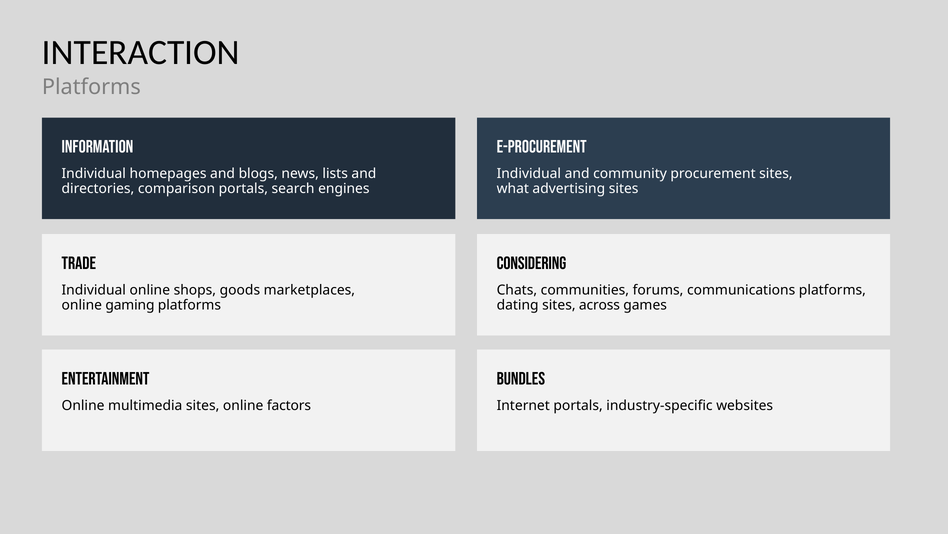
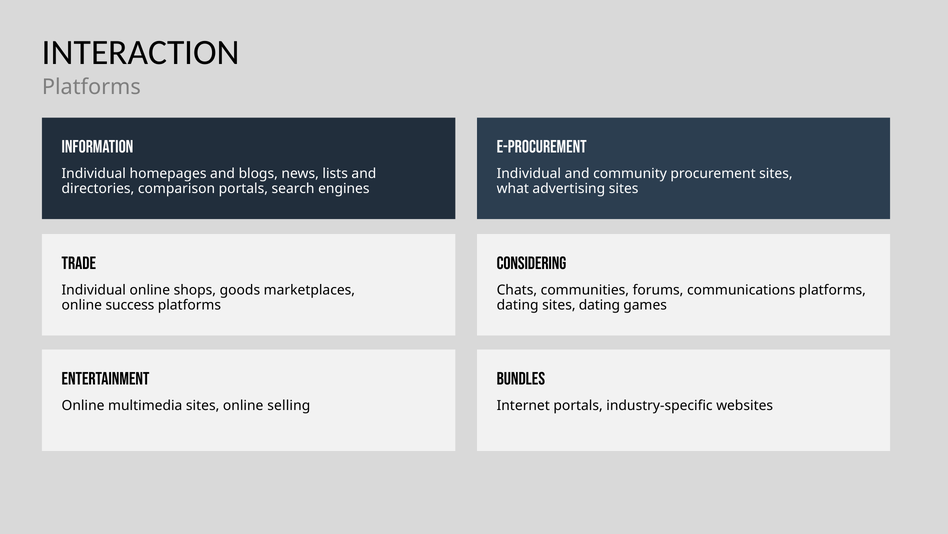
gaming: gaming -> success
sites across: across -> dating
factors: factors -> selling
